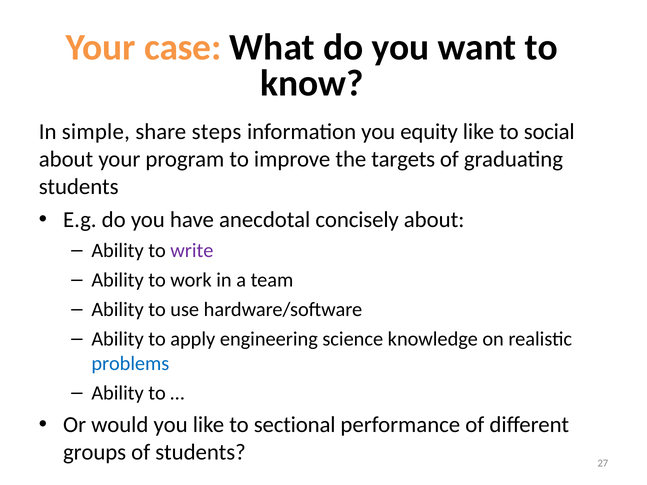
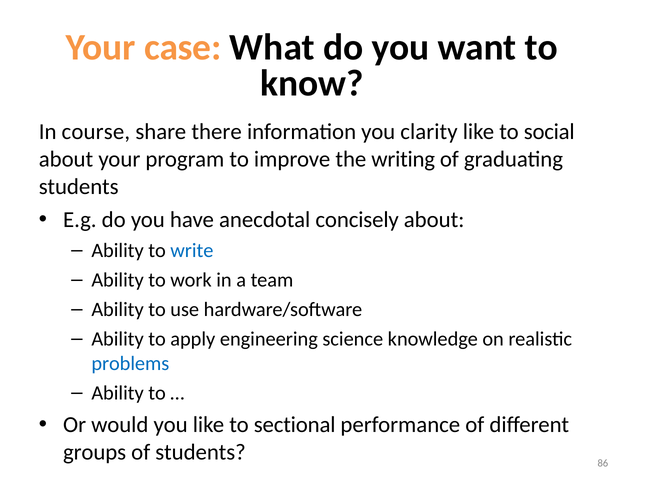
simple: simple -> course
steps: steps -> there
equity: equity -> clarity
targets: targets -> writing
write colour: purple -> blue
27: 27 -> 86
